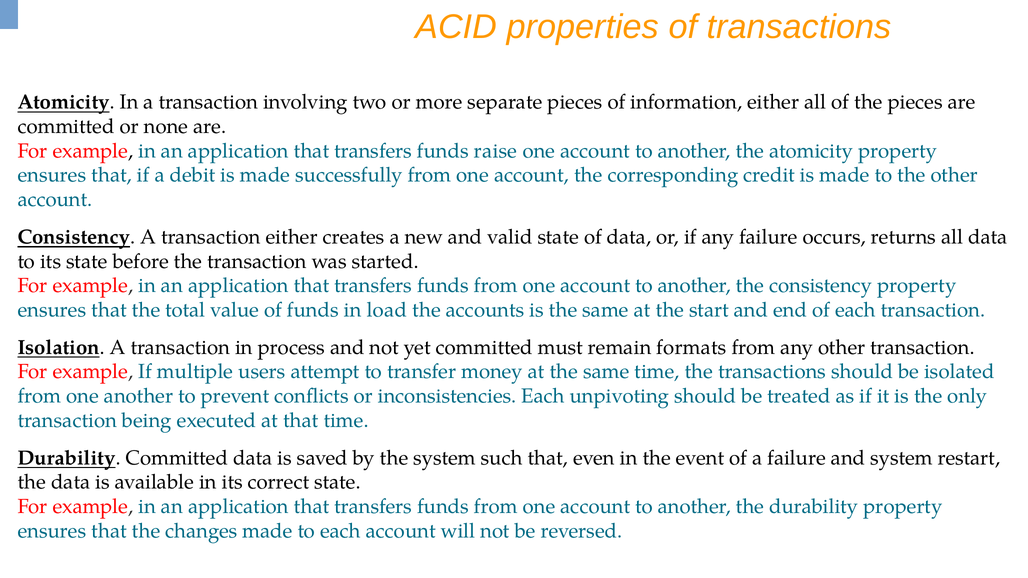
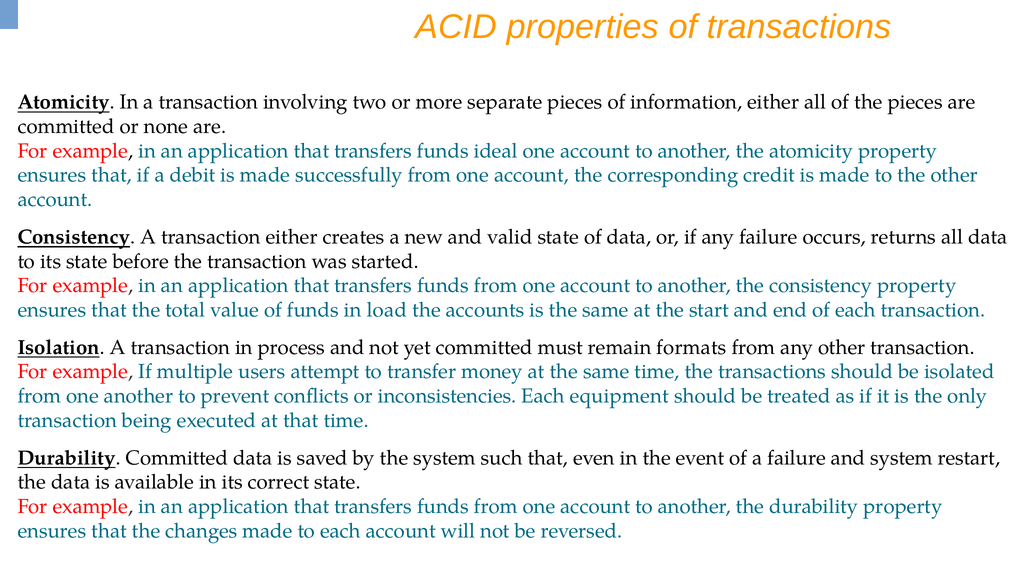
raise: raise -> ideal
unpivoting: unpivoting -> equipment
